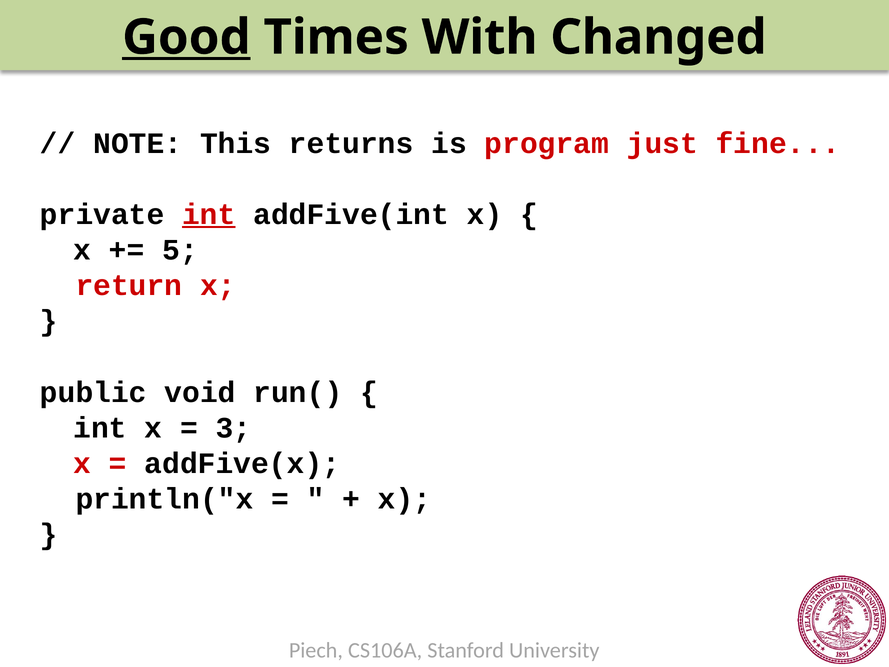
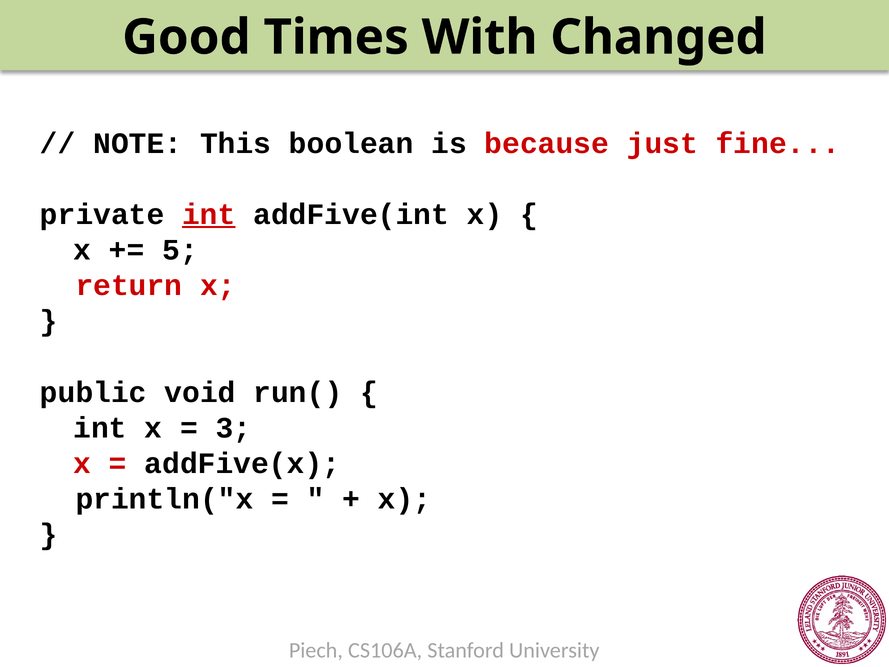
Good underline: present -> none
returns: returns -> boolean
program: program -> because
